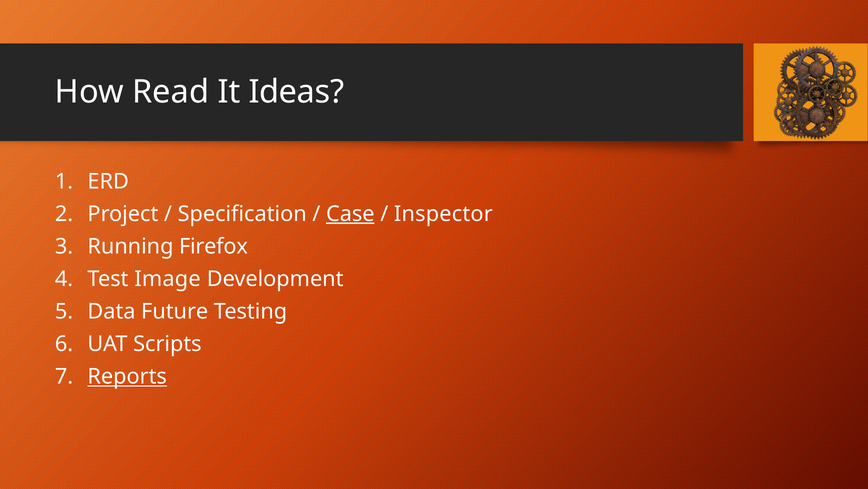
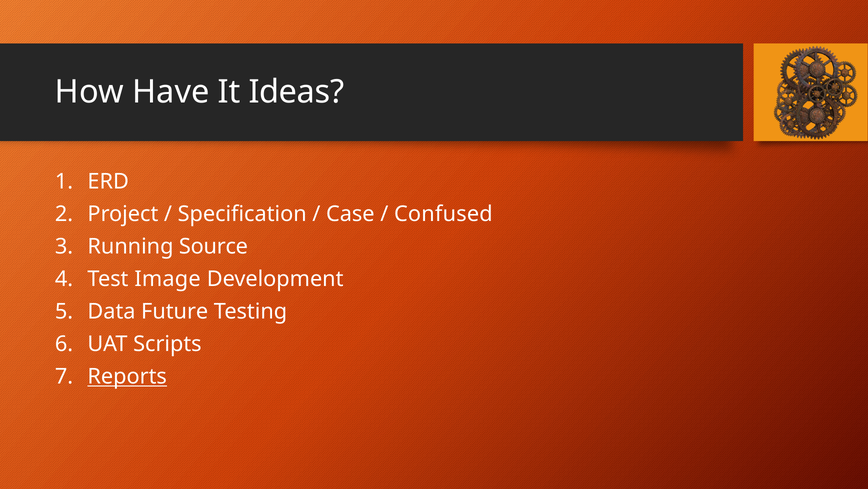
Read: Read -> Have
Case underline: present -> none
Inspector: Inspector -> Confused
Firefox: Firefox -> Source
